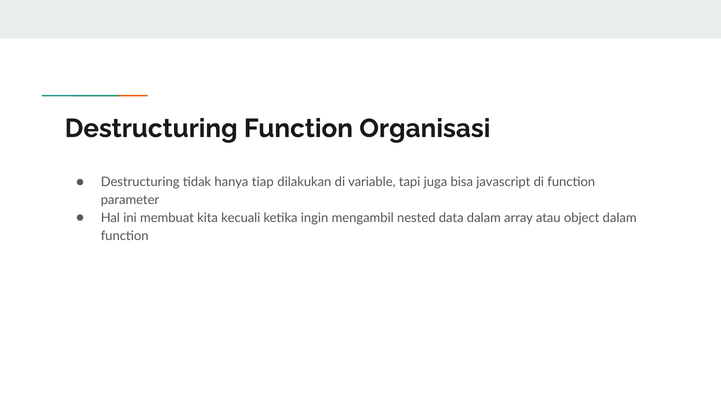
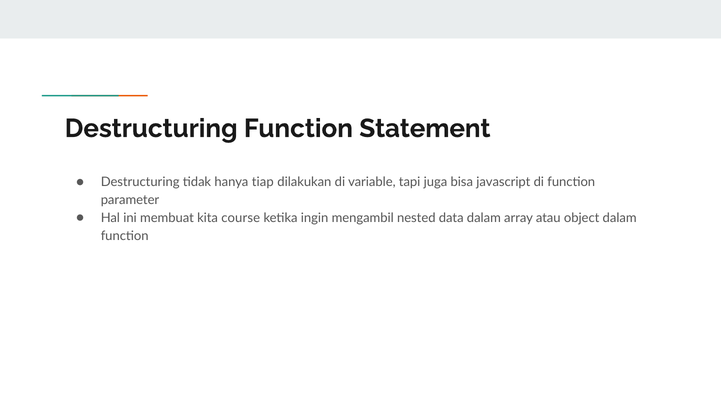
Organisasi: Organisasi -> Statement
kecuali: kecuali -> course
